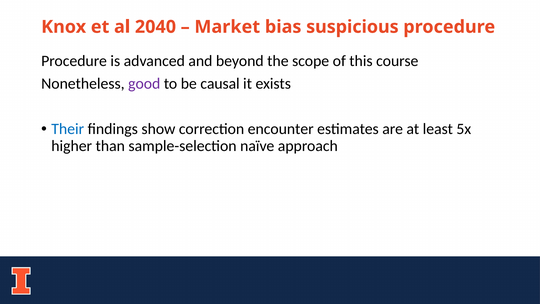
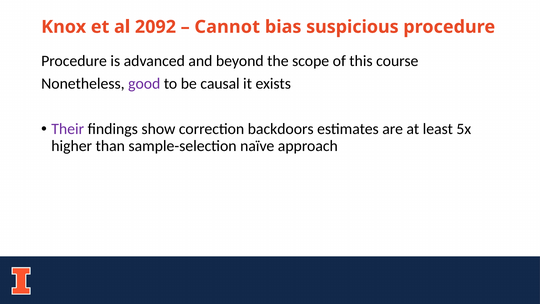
2040: 2040 -> 2092
Market: Market -> Cannot
Their colour: blue -> purple
encounter: encounter -> backdoors
